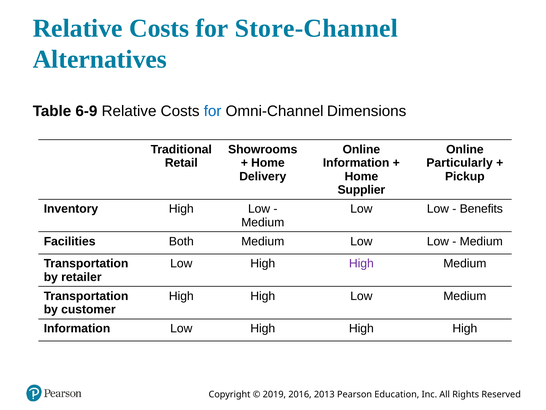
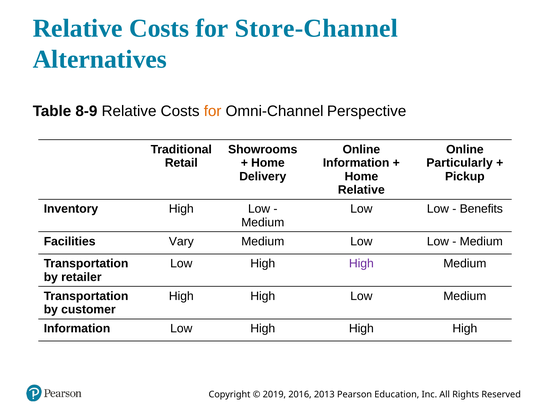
6-9: 6-9 -> 8-9
for at (213, 111) colour: blue -> orange
Dimensions: Dimensions -> Perspective
Supplier at (361, 190): Supplier -> Relative
Both: Both -> Vary
